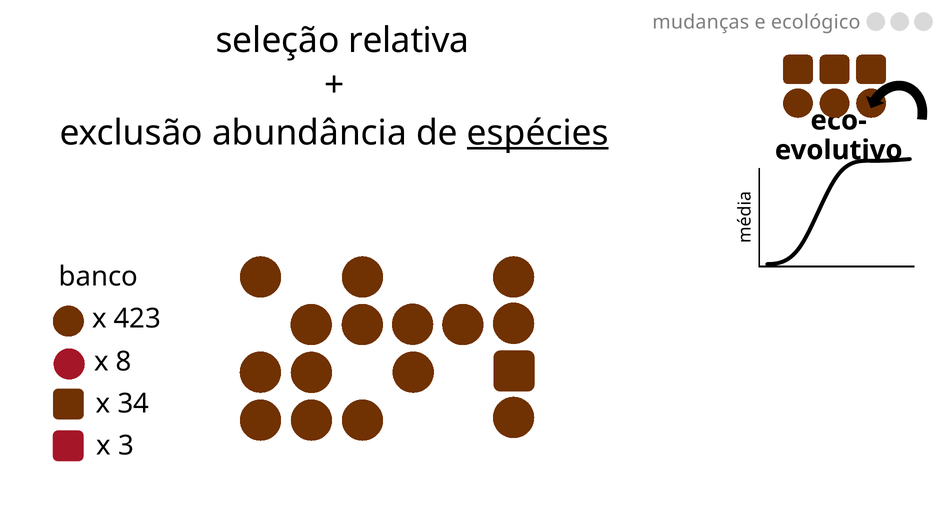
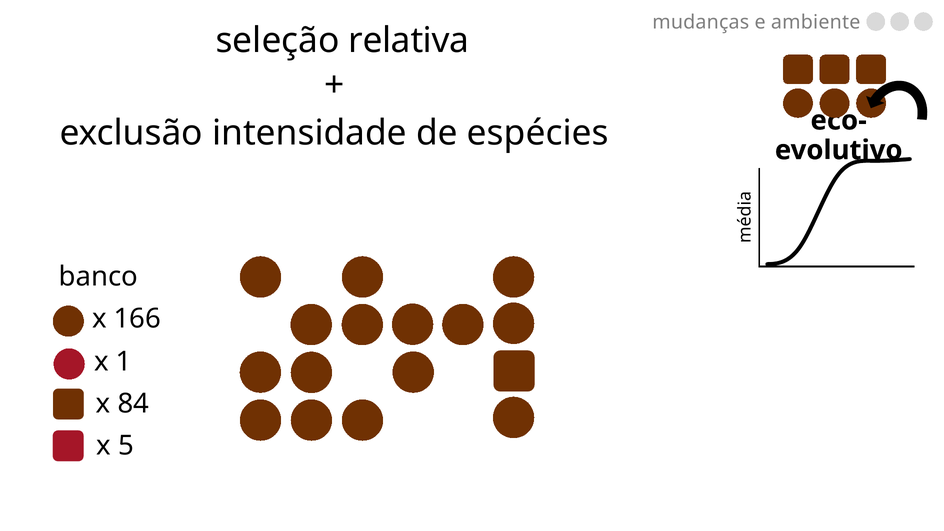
ecológico: ecológico -> ambiente
abundância: abundância -> intensidade
espécies underline: present -> none
423: 423 -> 166
8: 8 -> 1
34: 34 -> 84
3: 3 -> 5
